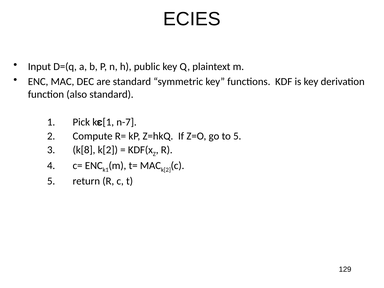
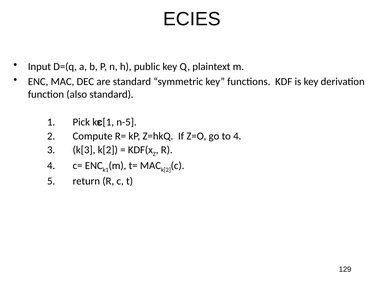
n-7: n-7 -> n-5
to 5: 5 -> 4
k[8: k[8 -> k[3
